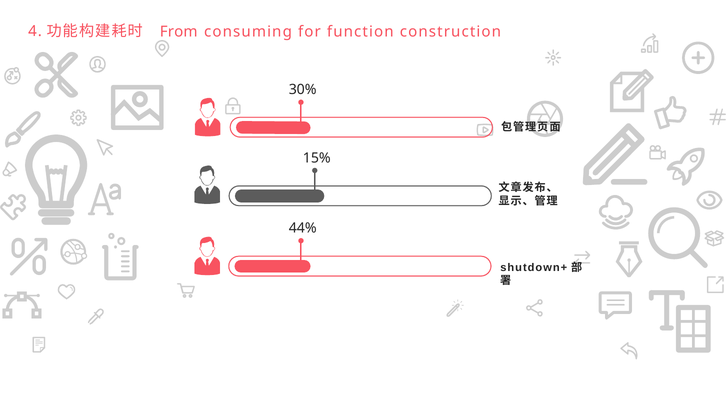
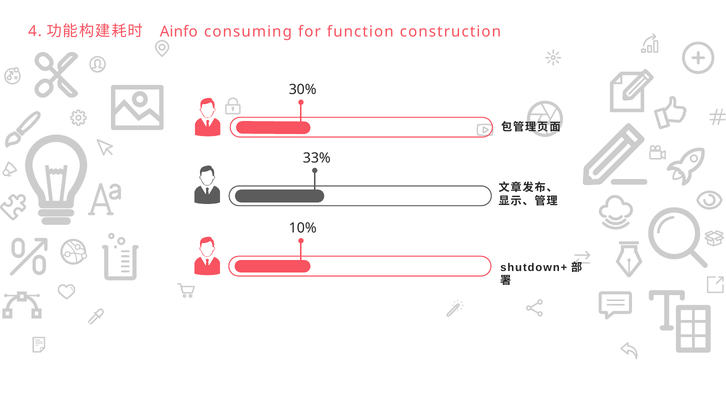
From: From -> Ainfo
15%: 15% -> 33%
44%: 44% -> 10%
